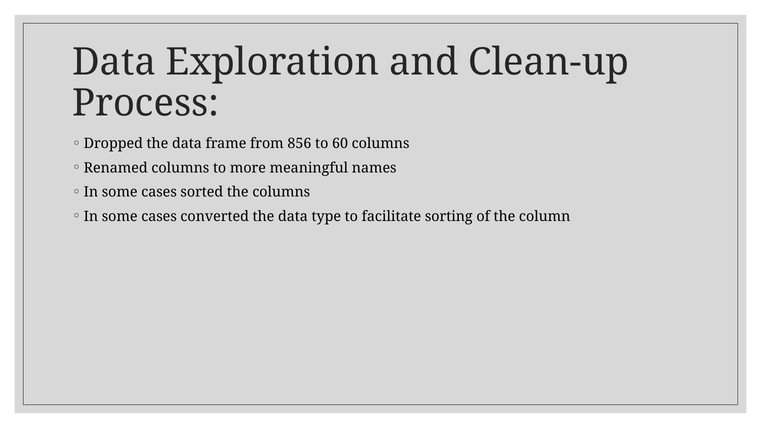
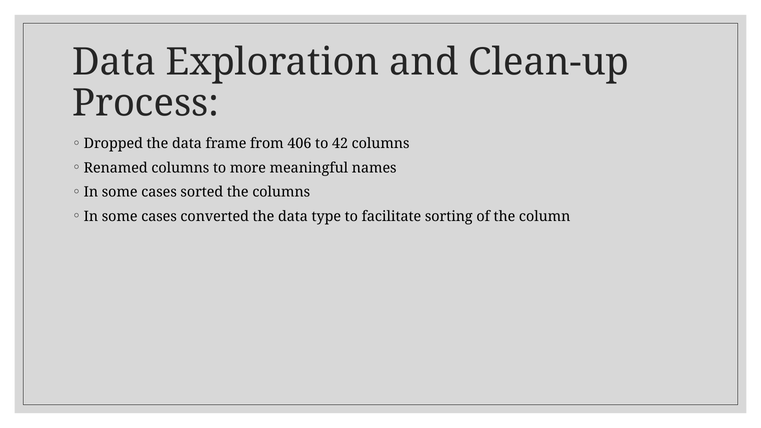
856: 856 -> 406
60: 60 -> 42
